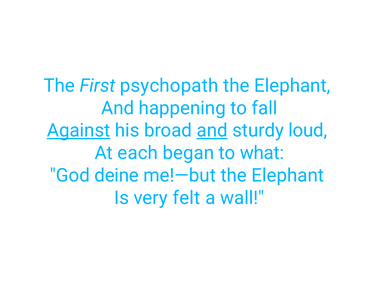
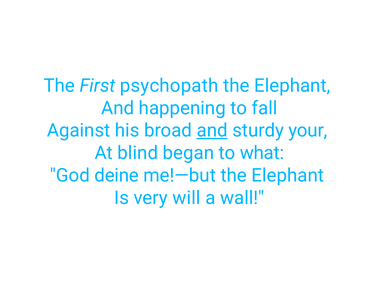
Against underline: present -> none
loud: loud -> your
each: each -> blind
felt: felt -> will
